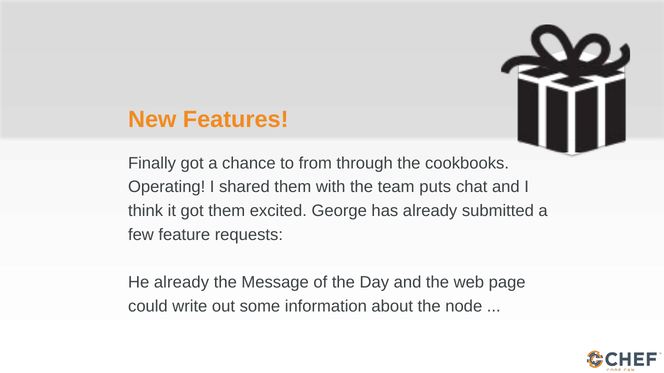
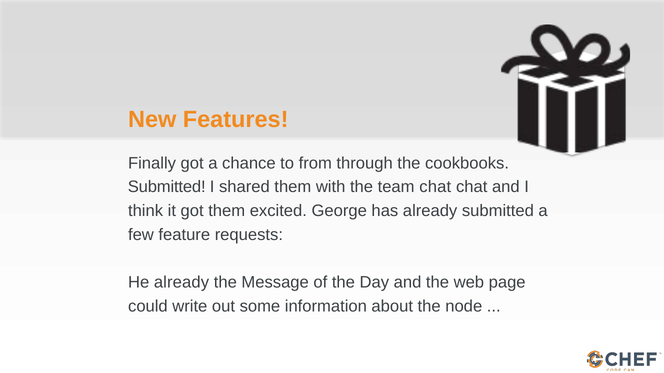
Operating at (167, 187): Operating -> Submitted
team puts: puts -> chat
